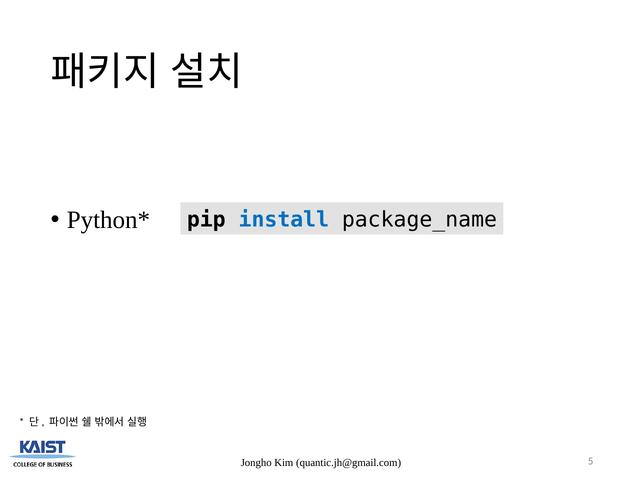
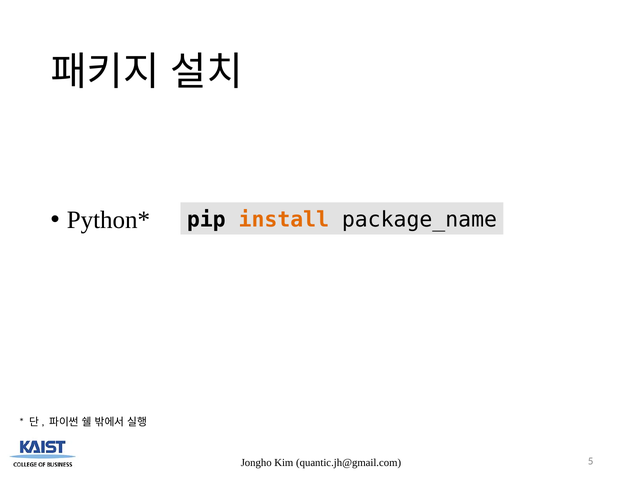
install colour: blue -> orange
